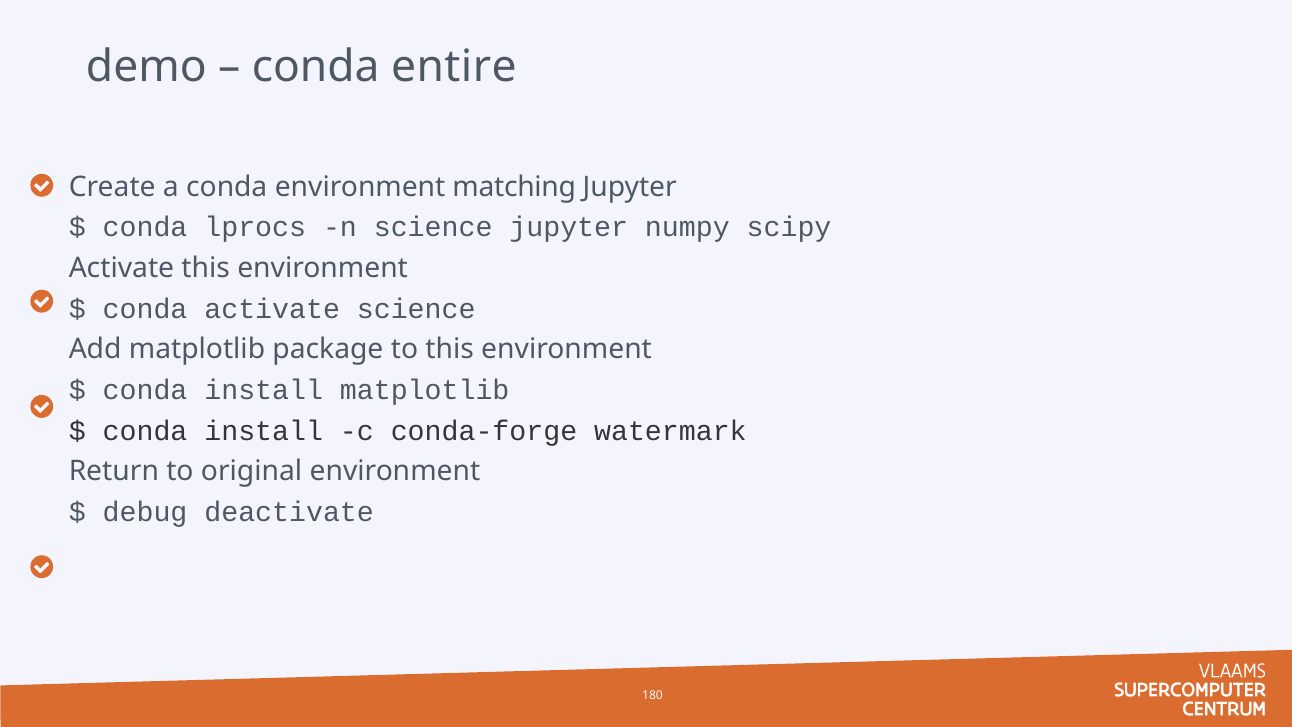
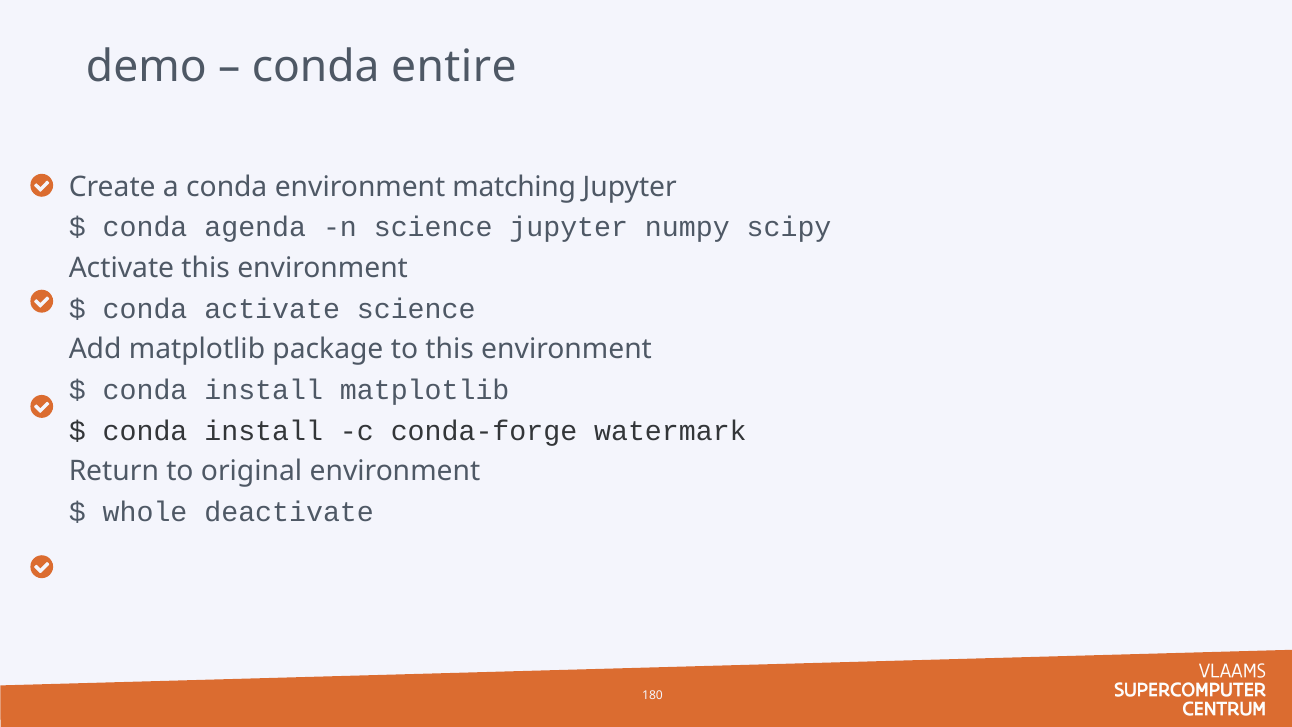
lprocs: lprocs -> agenda
debug: debug -> whole
